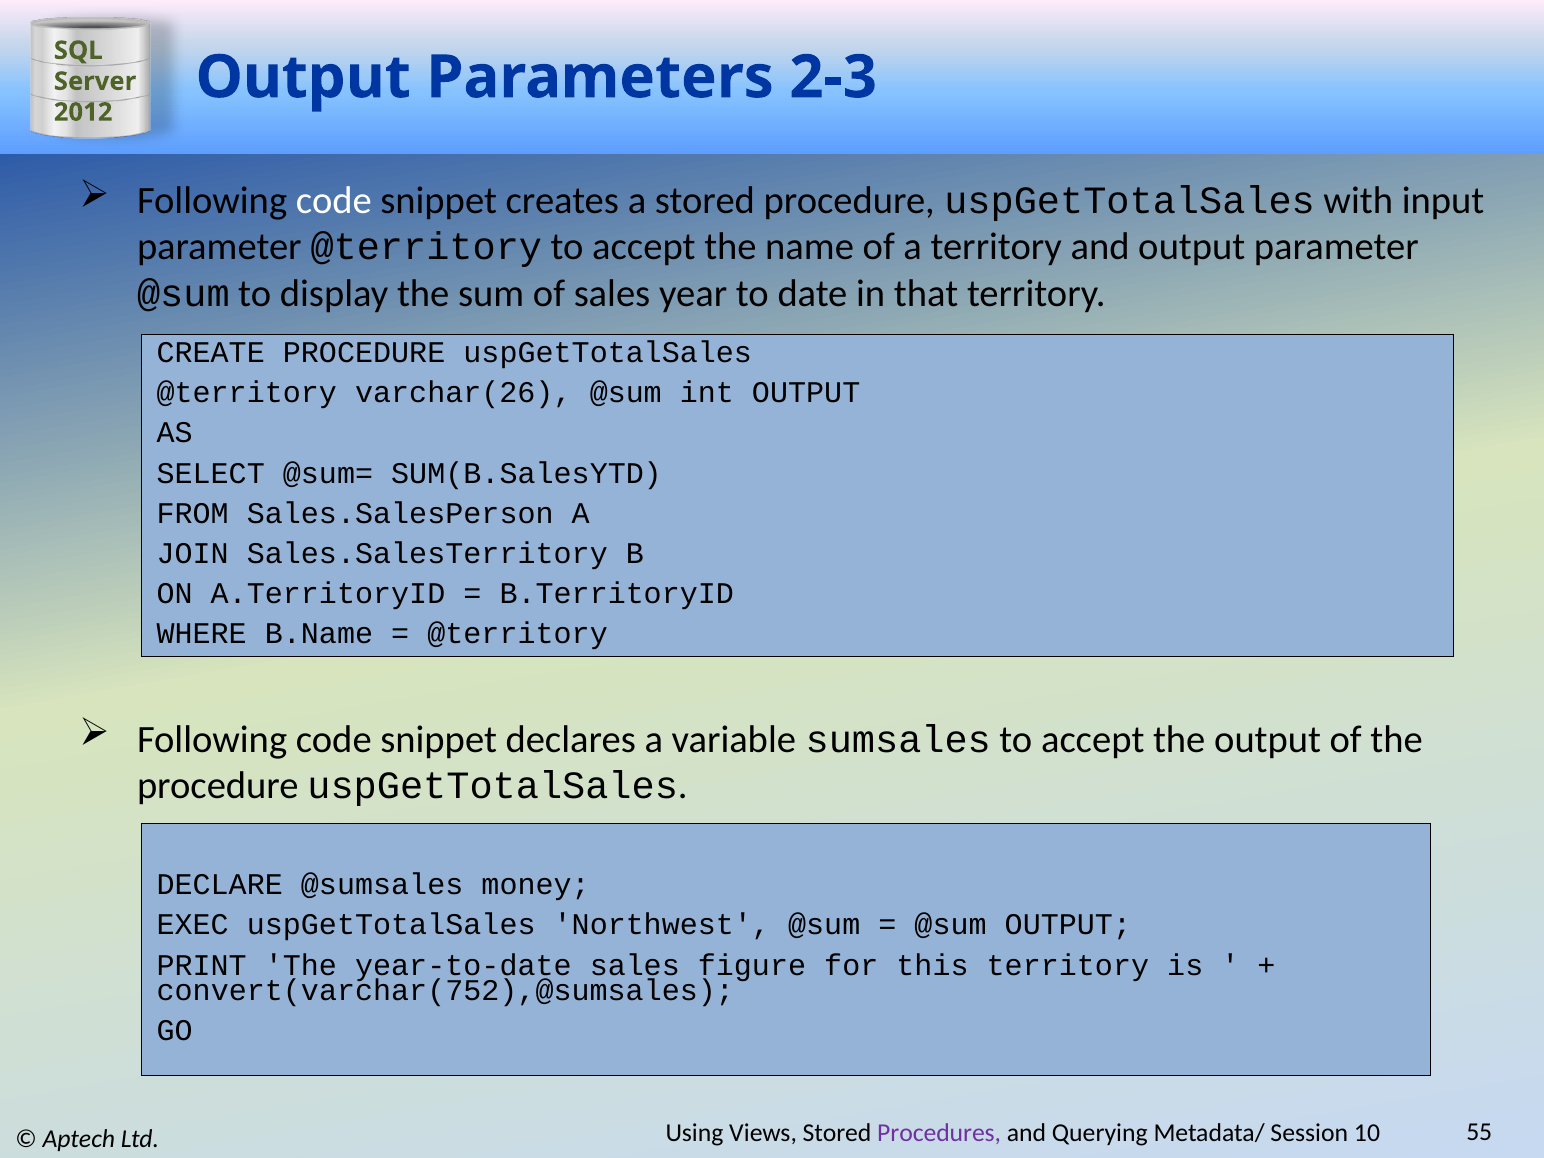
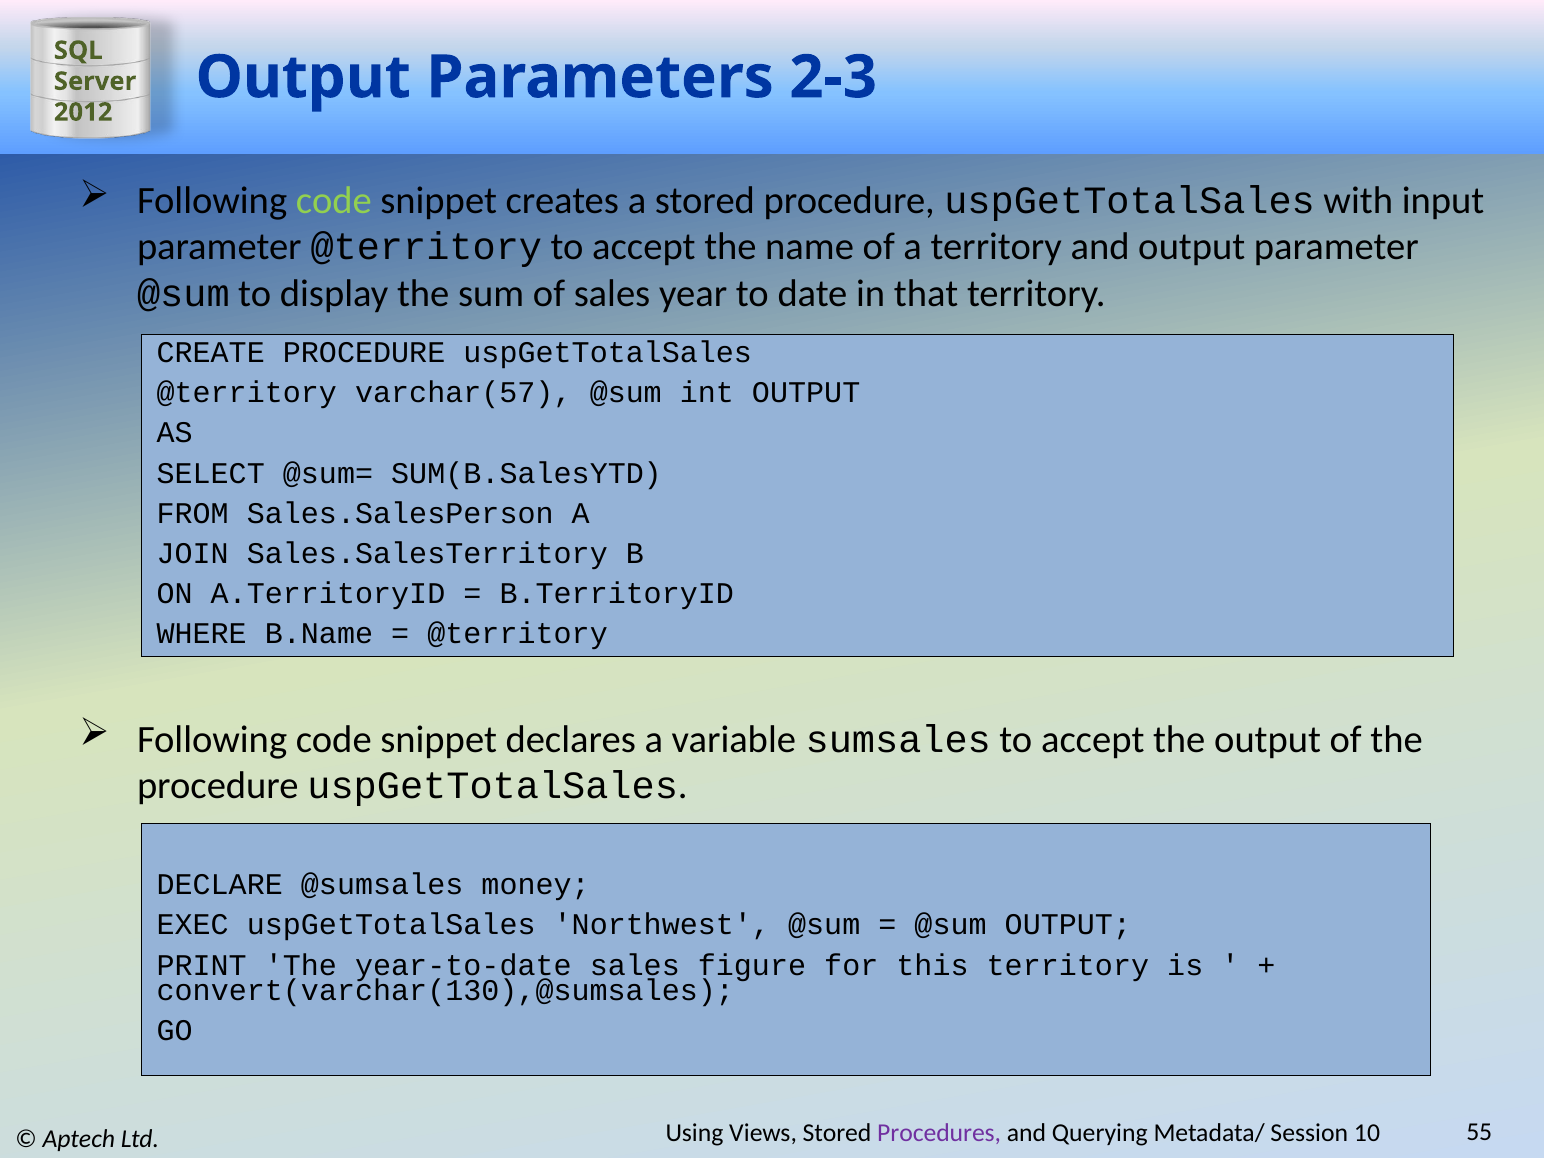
code at (334, 201) colour: white -> light green
varchar(26: varchar(26 -> varchar(57
convert(varchar(752),@sumsales: convert(varchar(752),@sumsales -> convert(varchar(130),@sumsales
